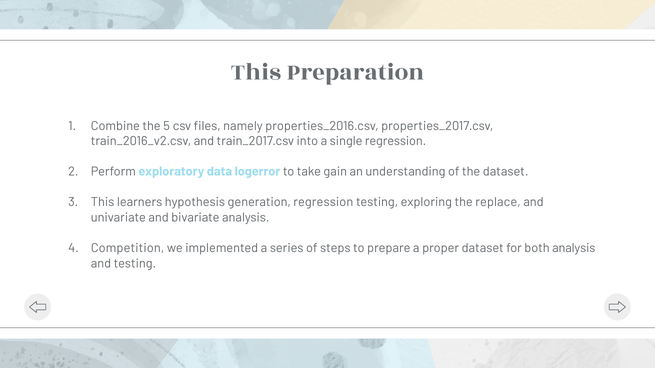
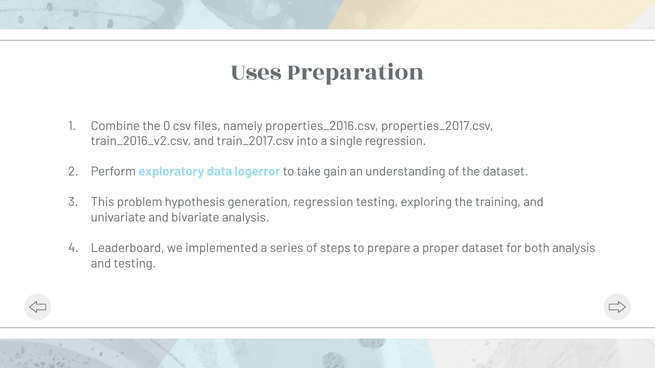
This at (256, 72): This -> Uses
5: 5 -> 0
learners: learners -> problem
replace: replace -> training
Competition: Competition -> Leaderboard
